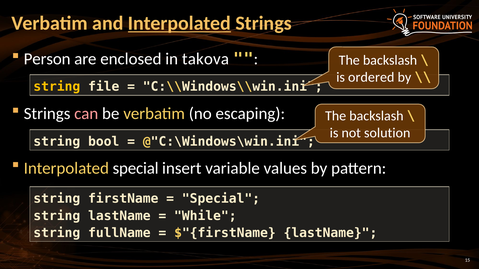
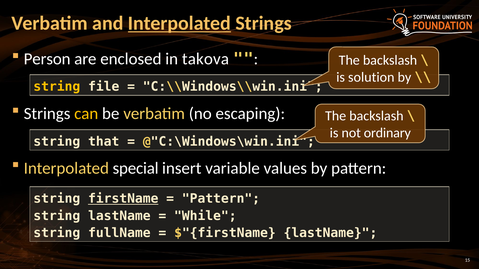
ordered: ordered -> solution
can colour: pink -> yellow
solution: solution -> ordinary
bool: bool -> that
firstName underline: none -> present
Special at (221, 199): Special -> Pattern
